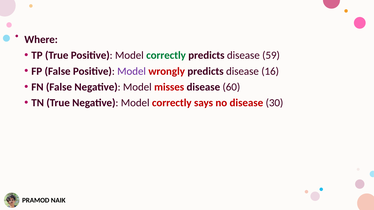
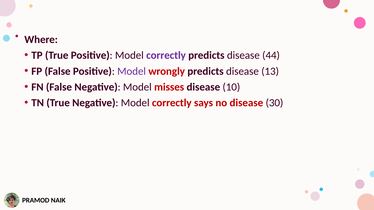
correctly at (166, 55) colour: green -> purple
59: 59 -> 44
16: 16 -> 13
60: 60 -> 10
